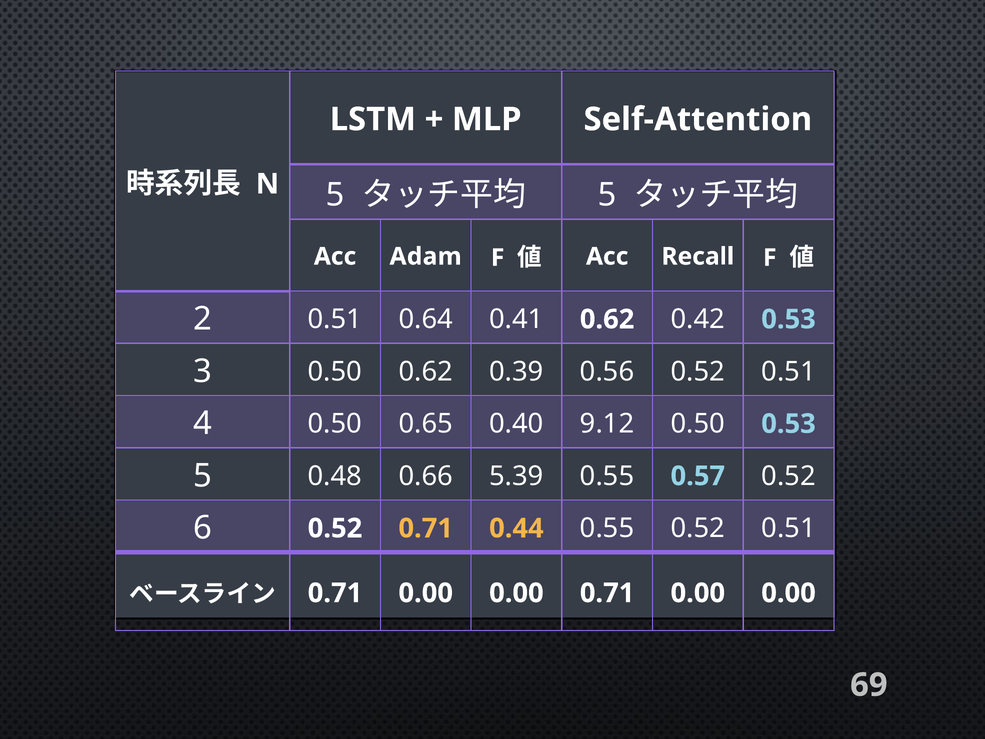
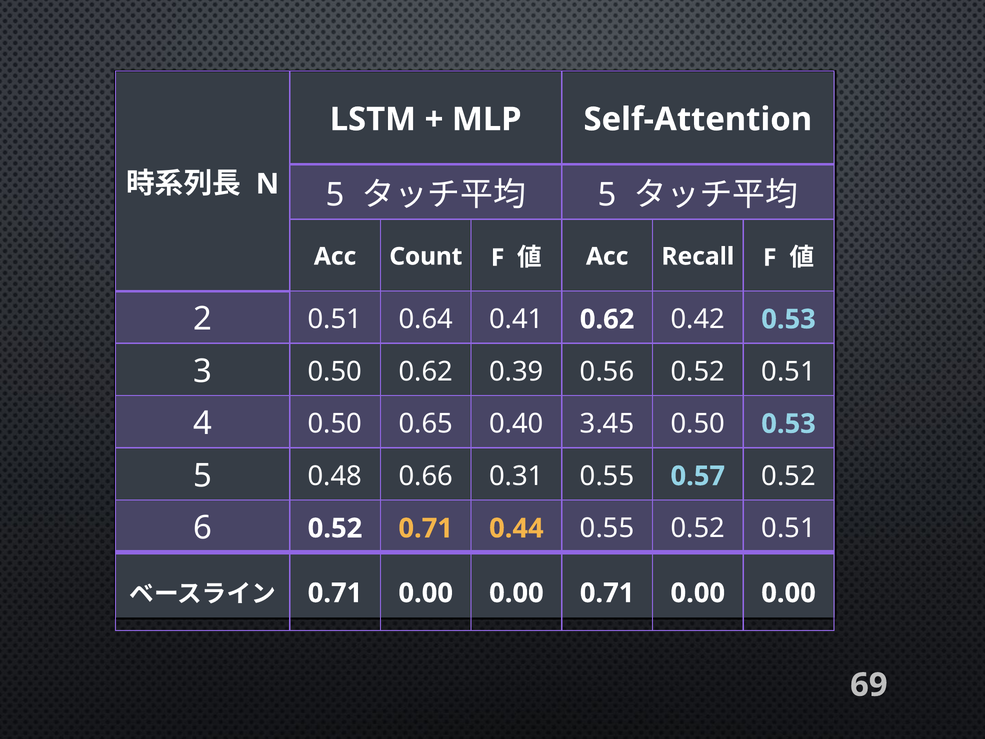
Adam: Adam -> Count
9.12: 9.12 -> 3.45
5.39: 5.39 -> 0.31
